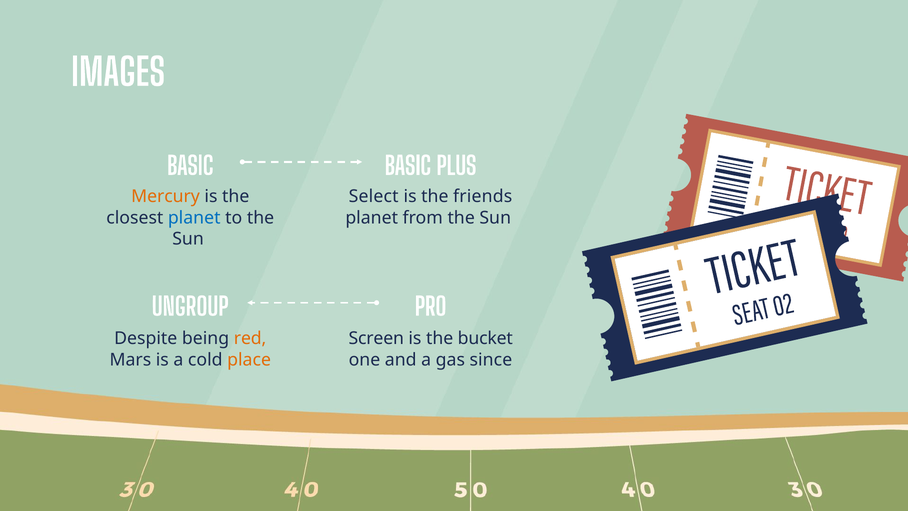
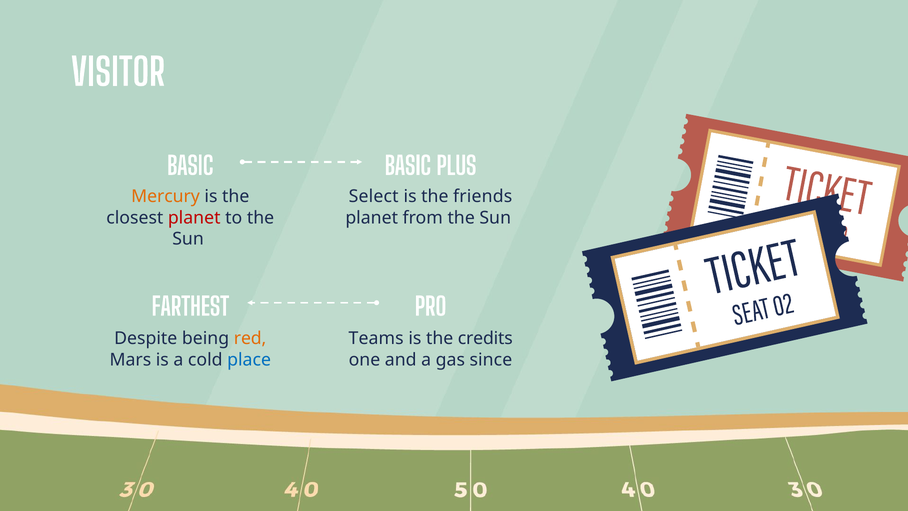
IMAGES: IMAGES -> VISITOR
planet at (194, 218) colour: blue -> red
UNGROUP: UNGROUP -> FARTHEST
Screen: Screen -> Teams
bucket: bucket -> credits
place colour: orange -> blue
